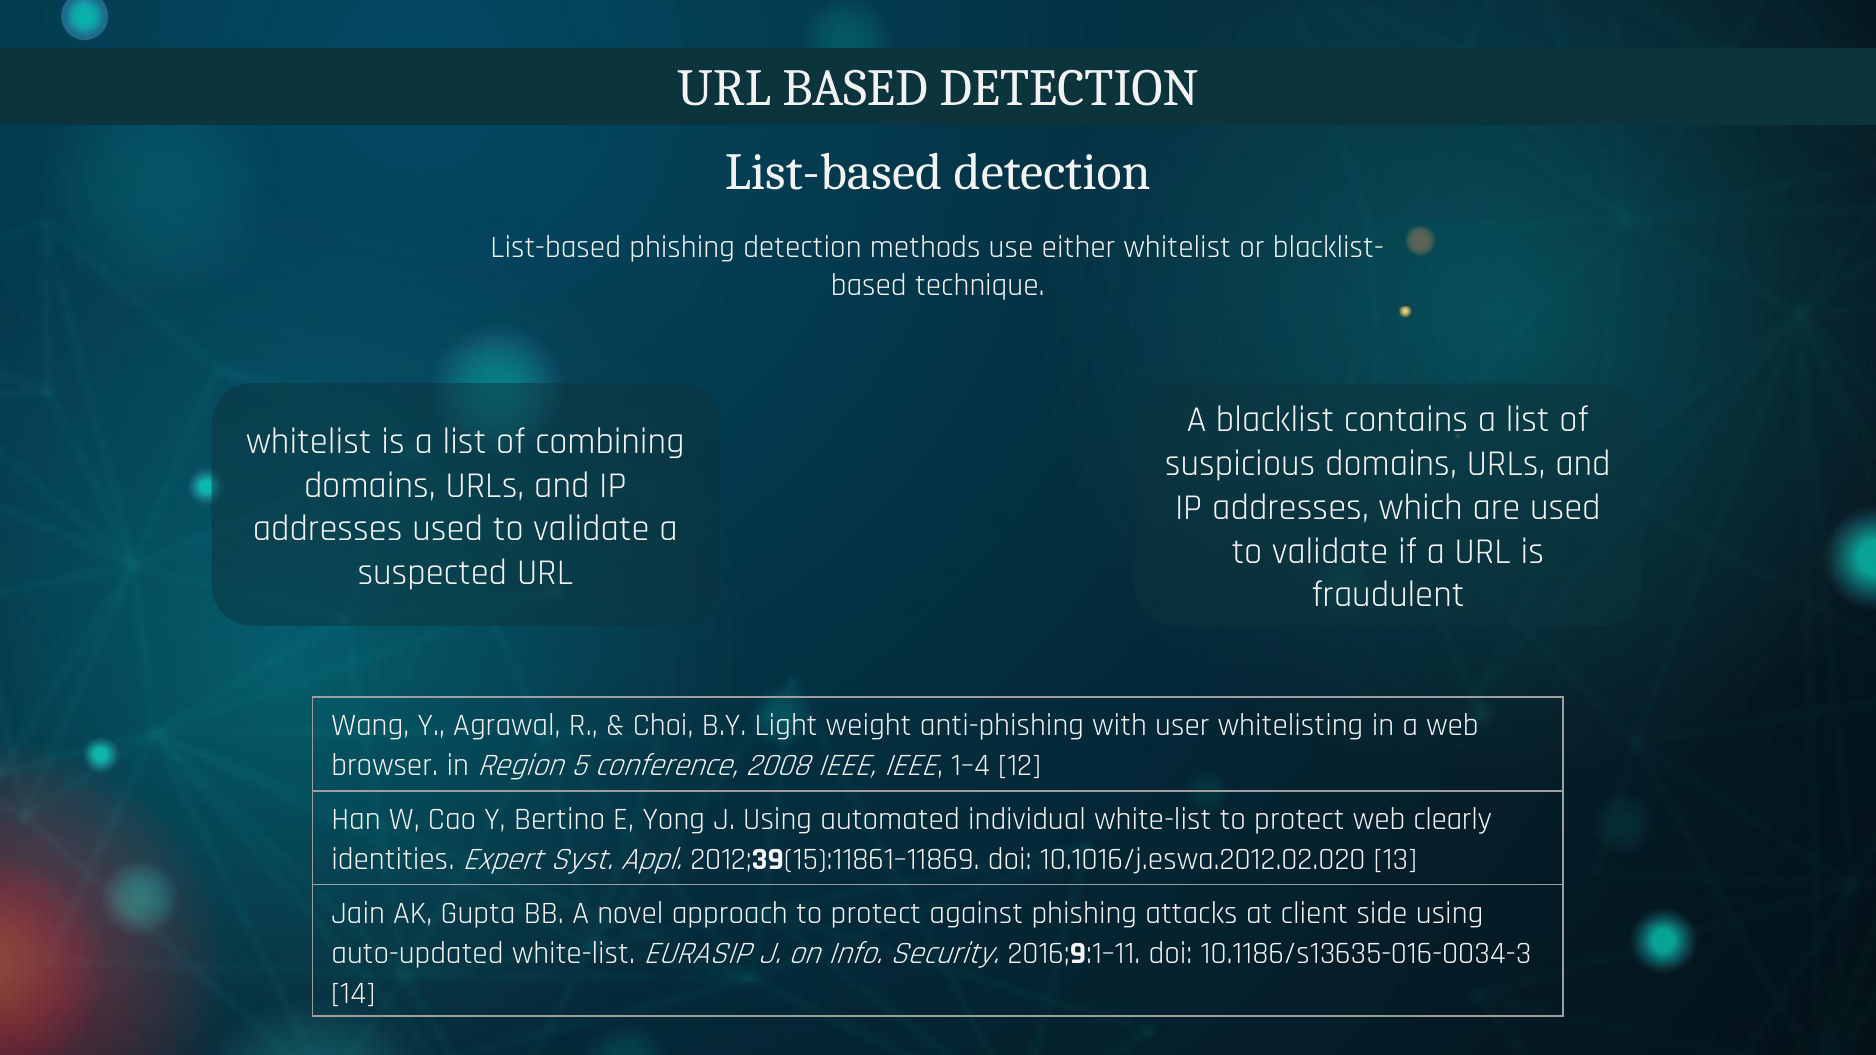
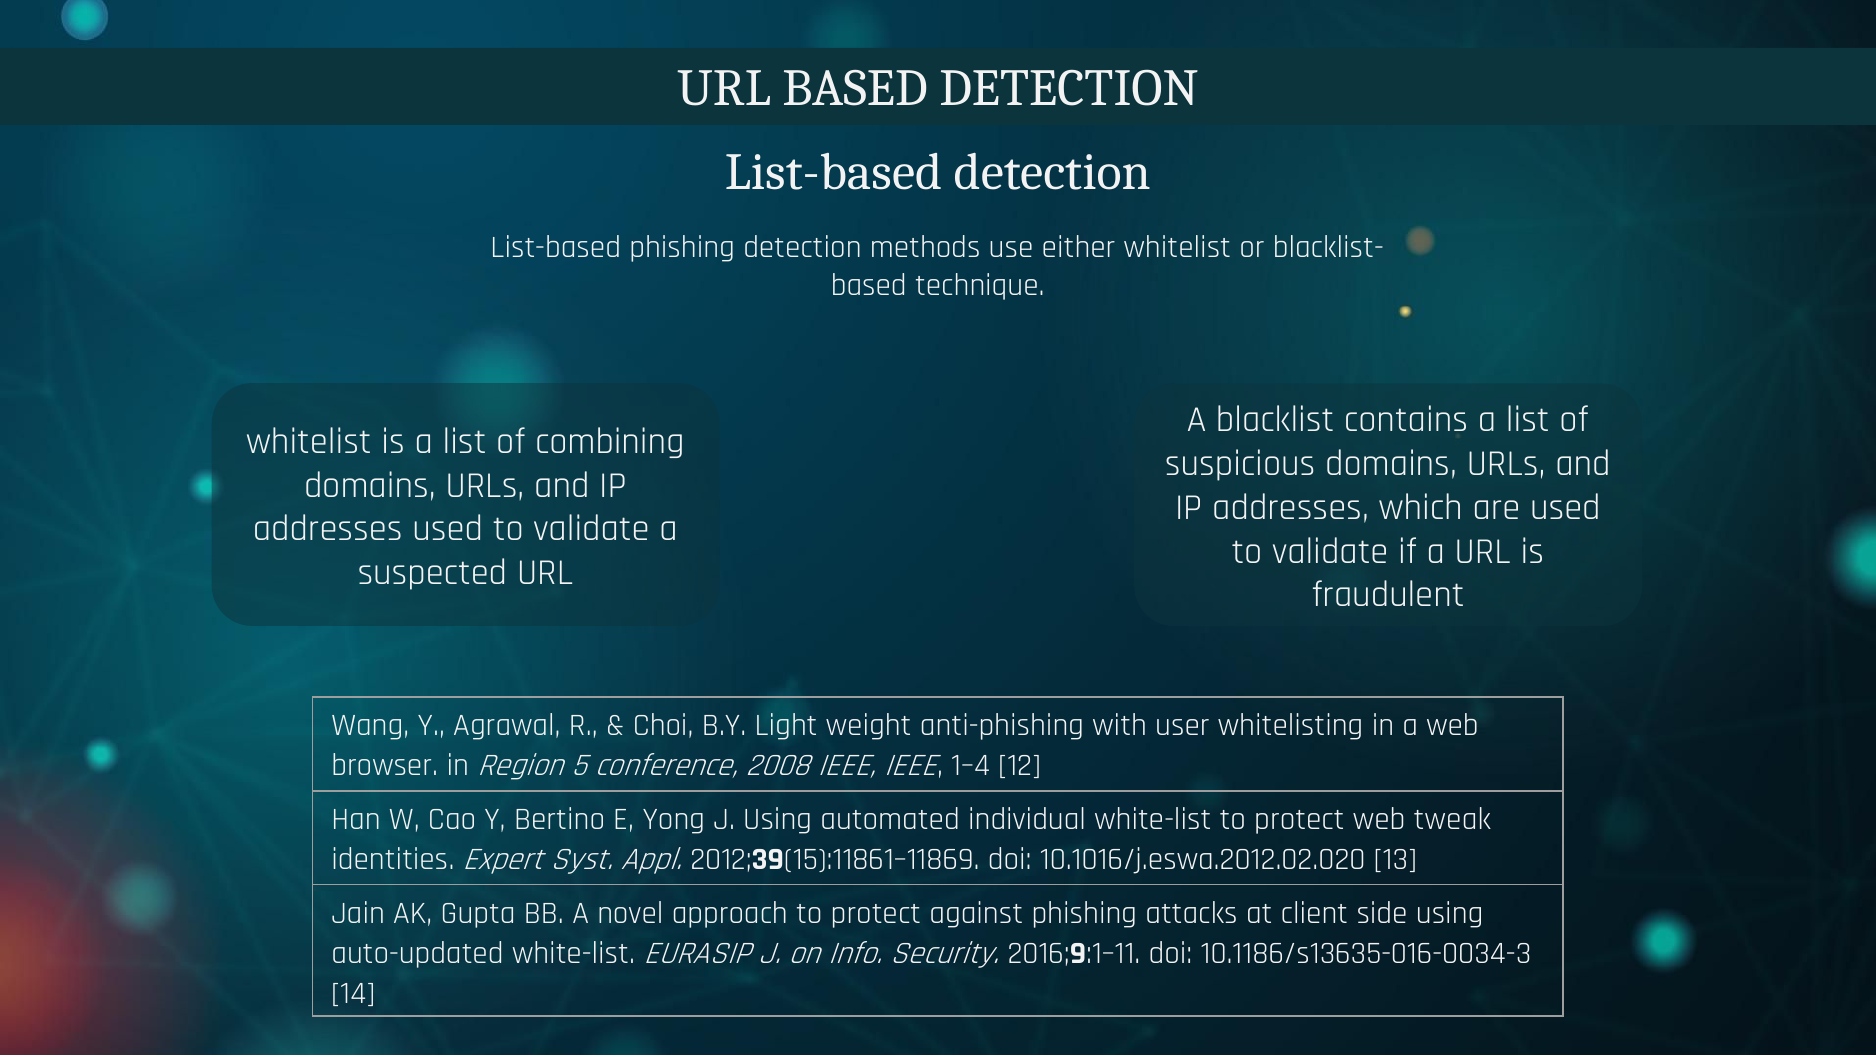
clearly: clearly -> tweak
